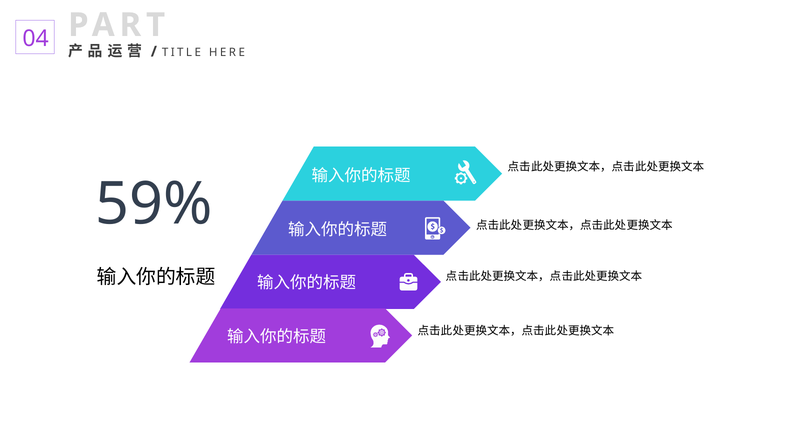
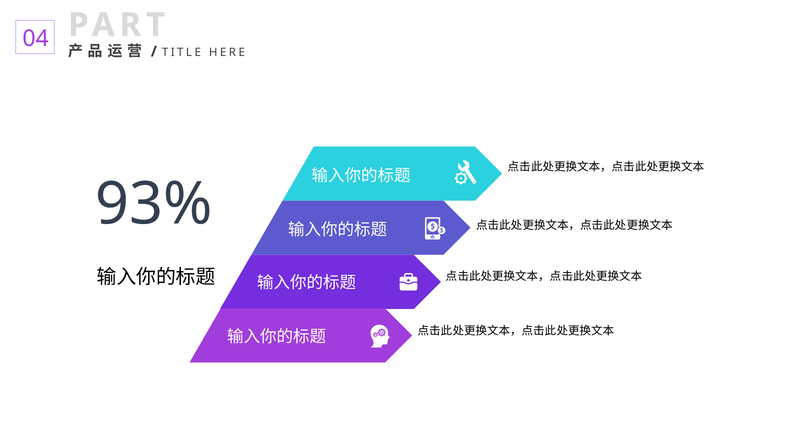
59%: 59% -> 93%
